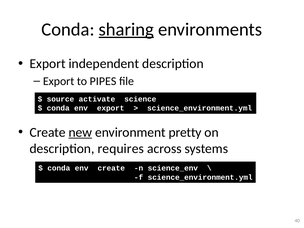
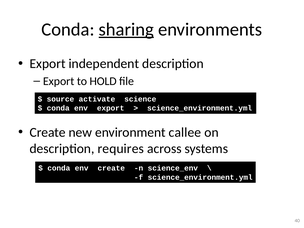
PIPES: PIPES -> HOLD
new underline: present -> none
pretty: pretty -> callee
